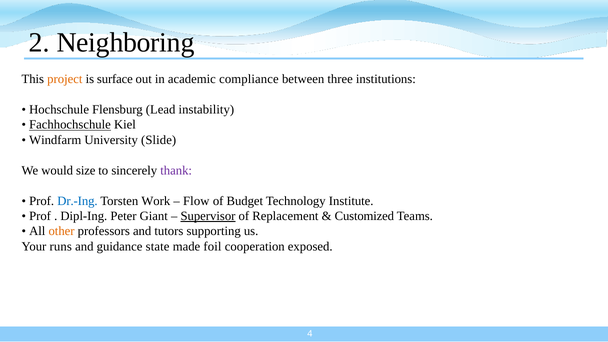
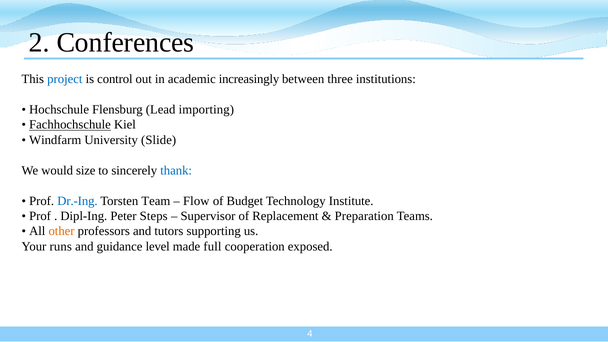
Neighboring: Neighboring -> Conferences
project colour: orange -> blue
surface: surface -> control
compliance: compliance -> increasingly
instability: instability -> importing
thank colour: purple -> blue
Work: Work -> Team
Giant: Giant -> Steps
Supervisor underline: present -> none
Customized: Customized -> Preparation
state: state -> level
foil: foil -> full
